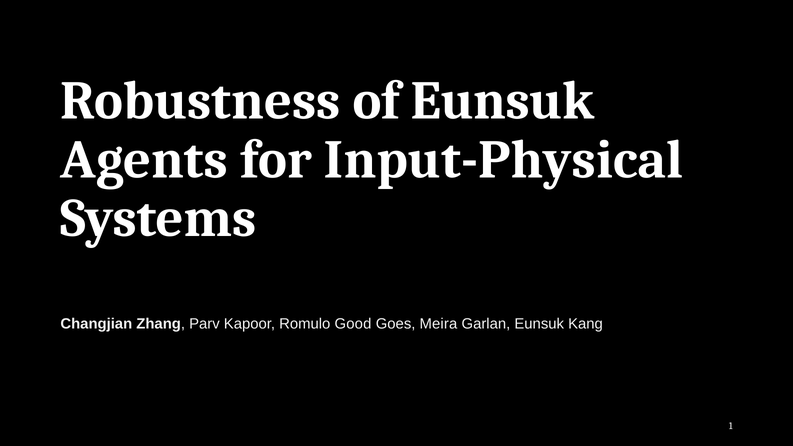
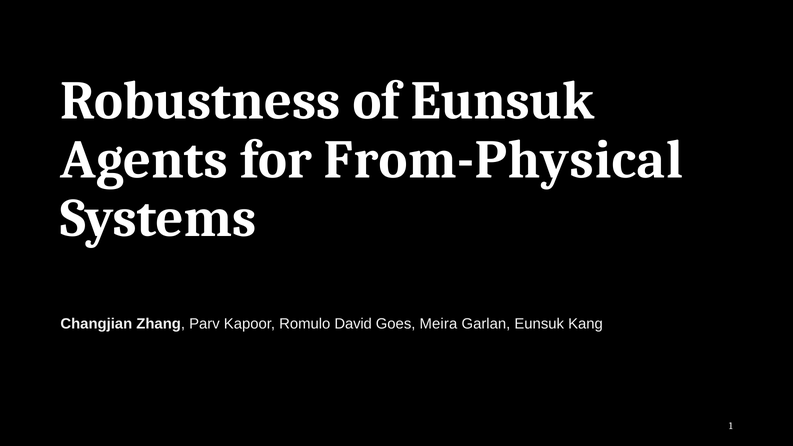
Input-Physical: Input-Physical -> From-Physical
Good: Good -> David
